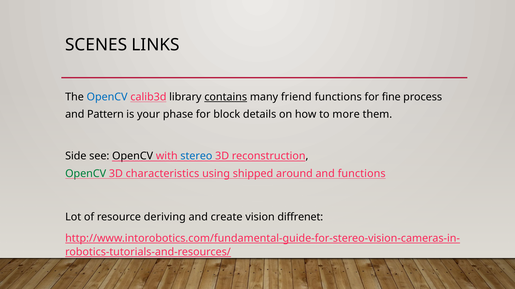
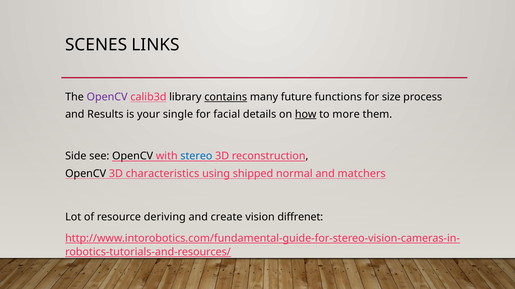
OpenCV at (107, 97) colour: blue -> purple
friend: friend -> future
fine: fine -> size
Pattern: Pattern -> Results
phase: phase -> single
block: block -> facial
how underline: none -> present
OpenCV at (86, 174) colour: green -> black
around: around -> normal
and functions: functions -> matchers
